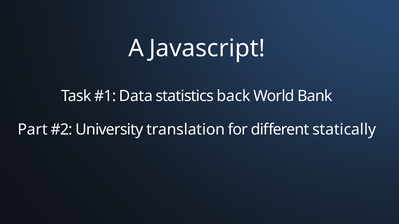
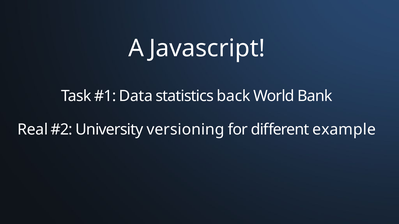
Part: Part -> Real
translation: translation -> versioning
statically: statically -> example
